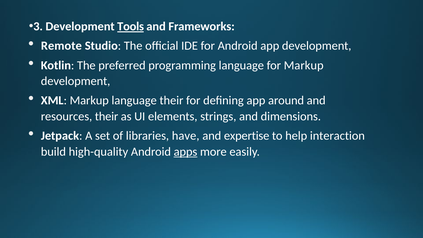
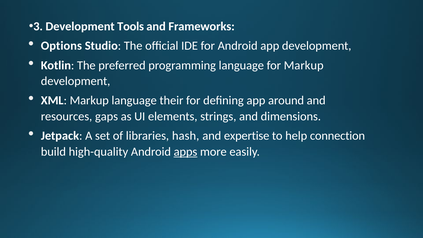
Tools underline: present -> none
Remote: Remote -> Options
resources their: their -> gaps
have: have -> hash
interaction: interaction -> connection
